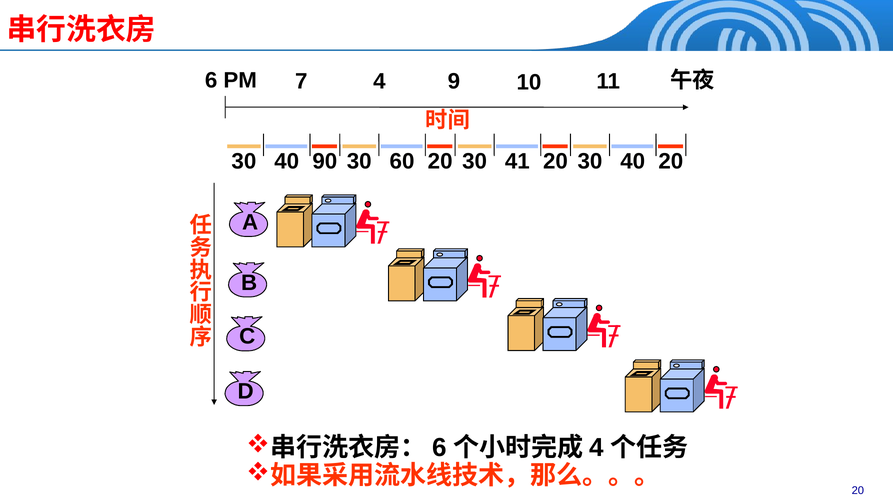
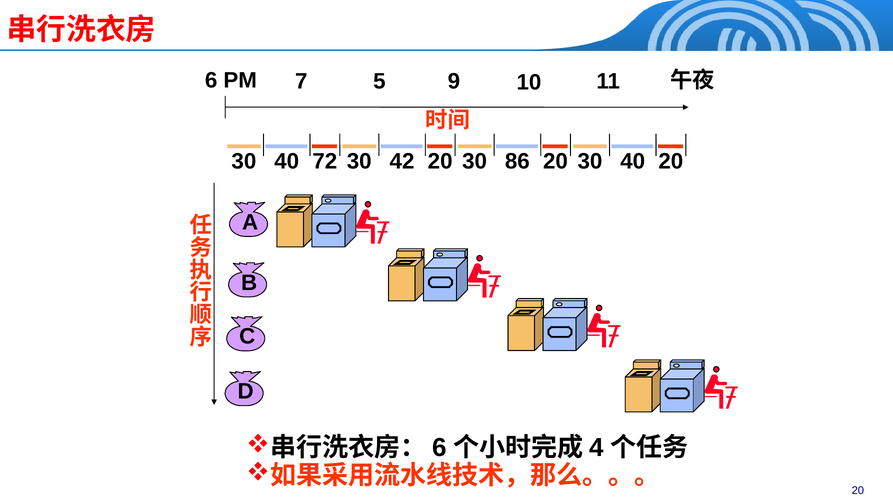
7 4: 4 -> 5
90: 90 -> 72
60: 60 -> 42
41: 41 -> 86
